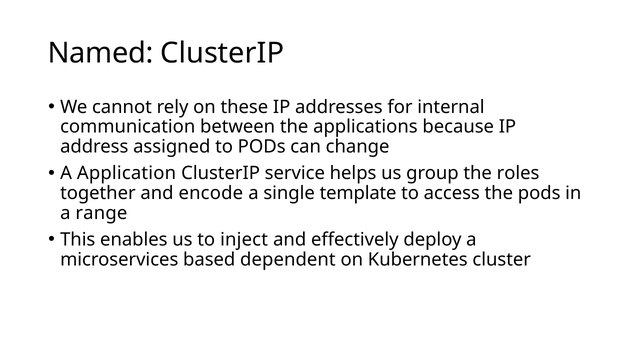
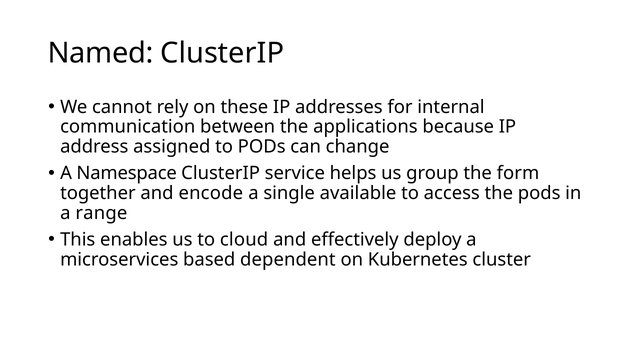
Application: Application -> Namespace
roles: roles -> form
template: template -> available
inject: inject -> cloud
